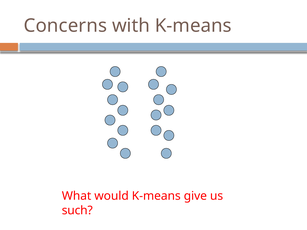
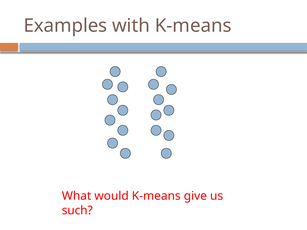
Concerns: Concerns -> Examples
